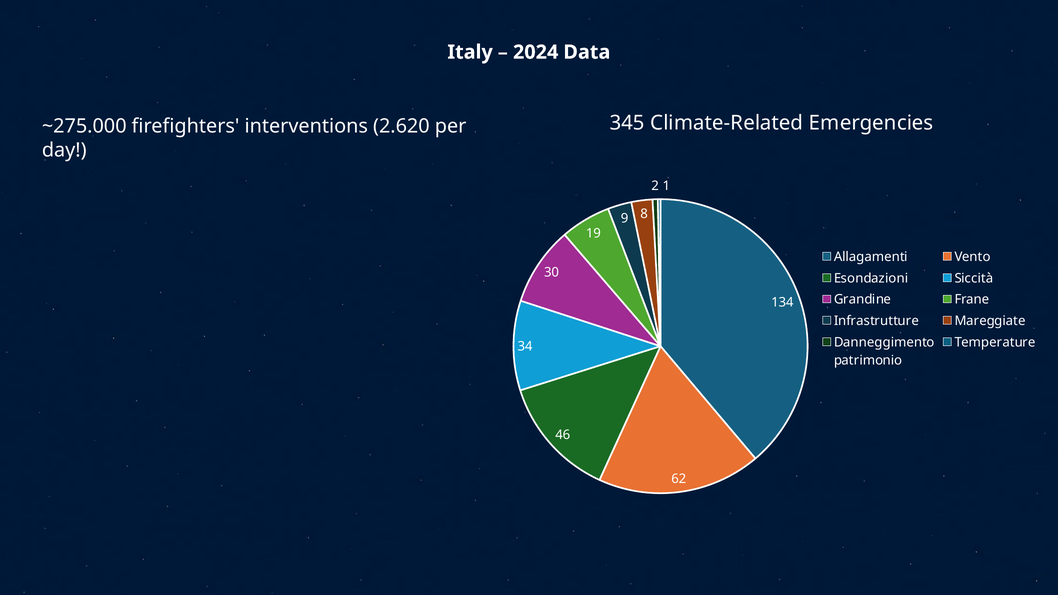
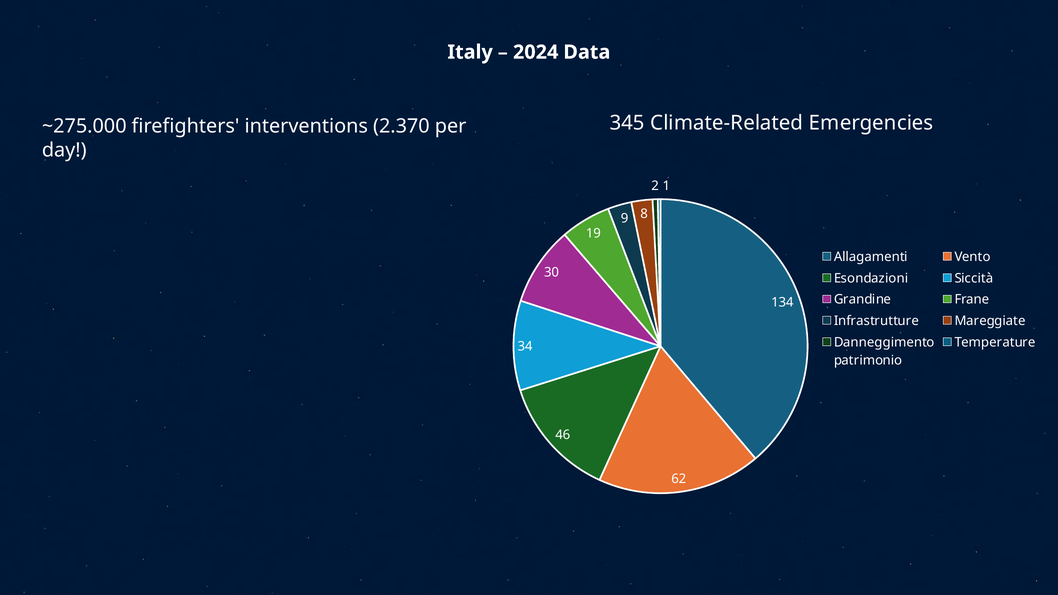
2.620: 2.620 -> 2.370
